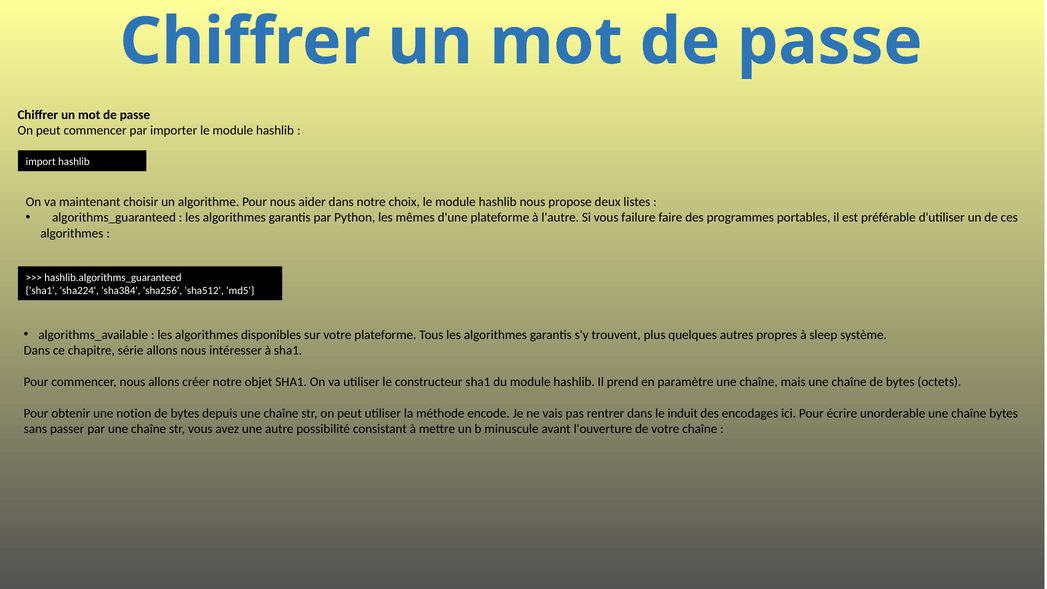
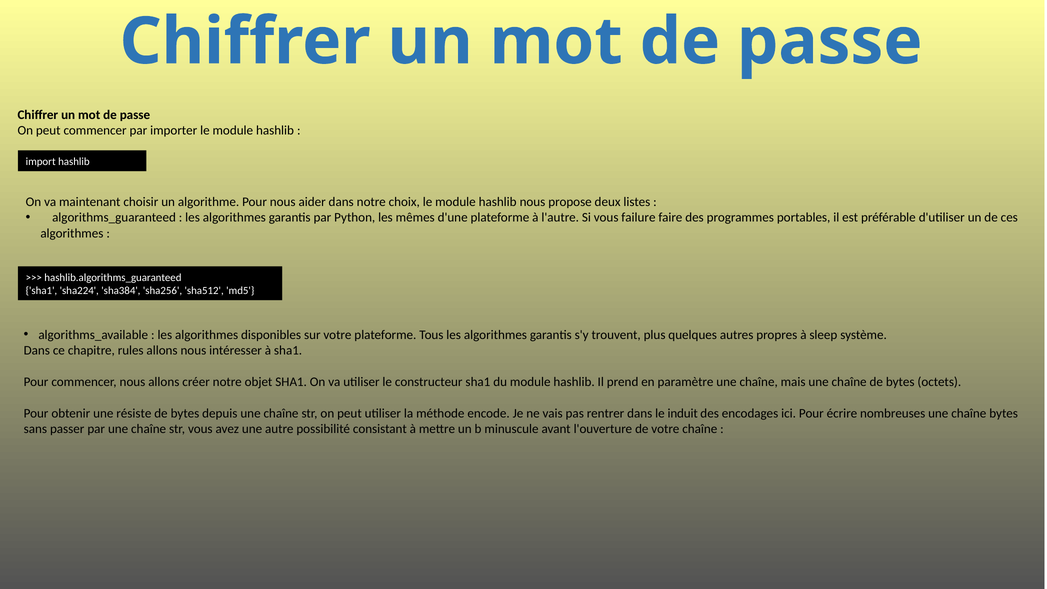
série: série -> rules
notion: notion -> résiste
unorderable: unorderable -> nombreuses
